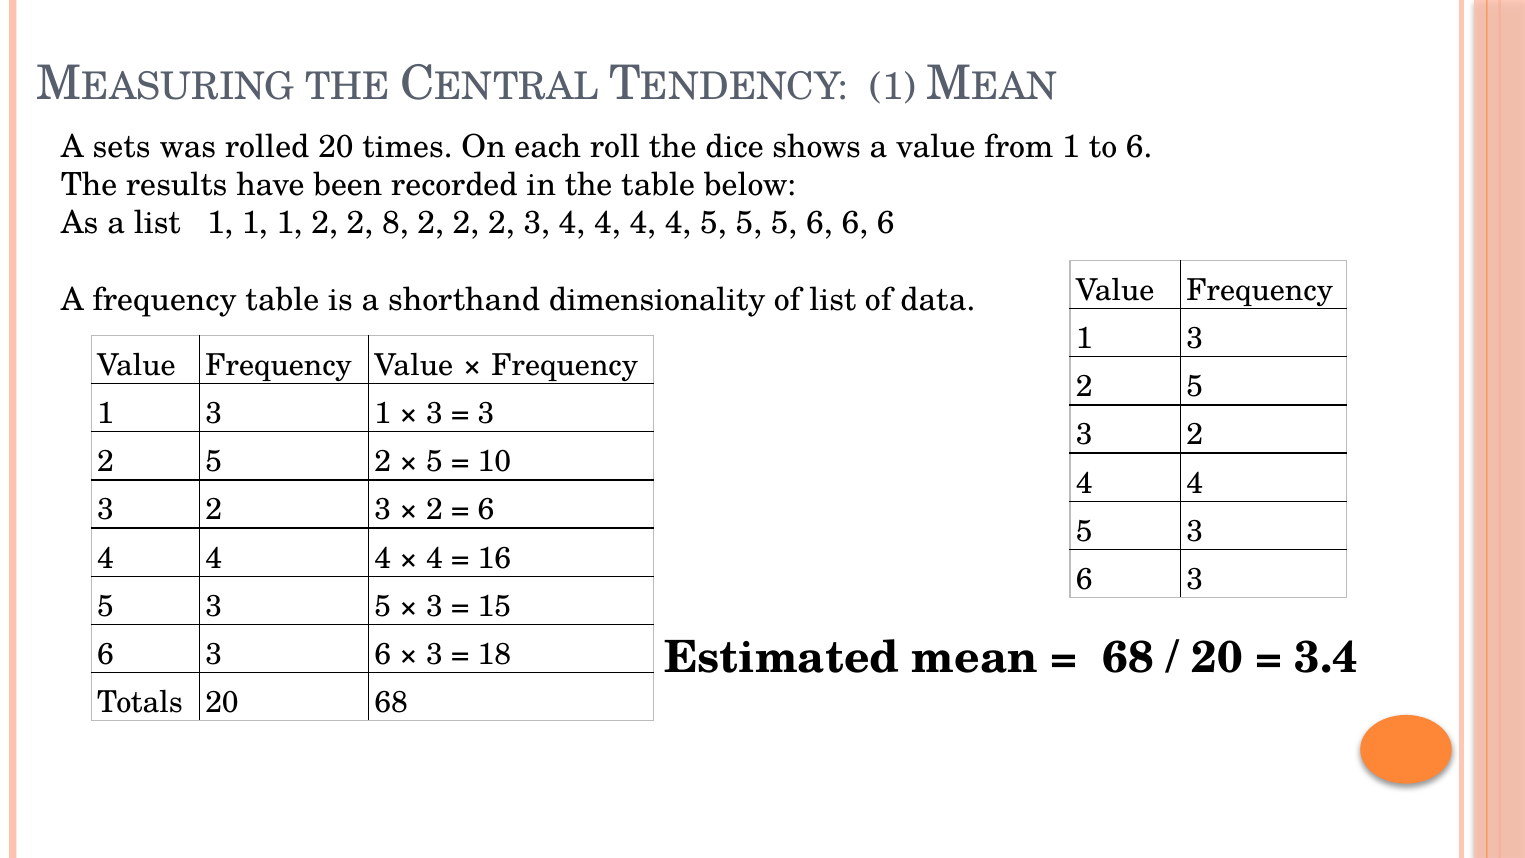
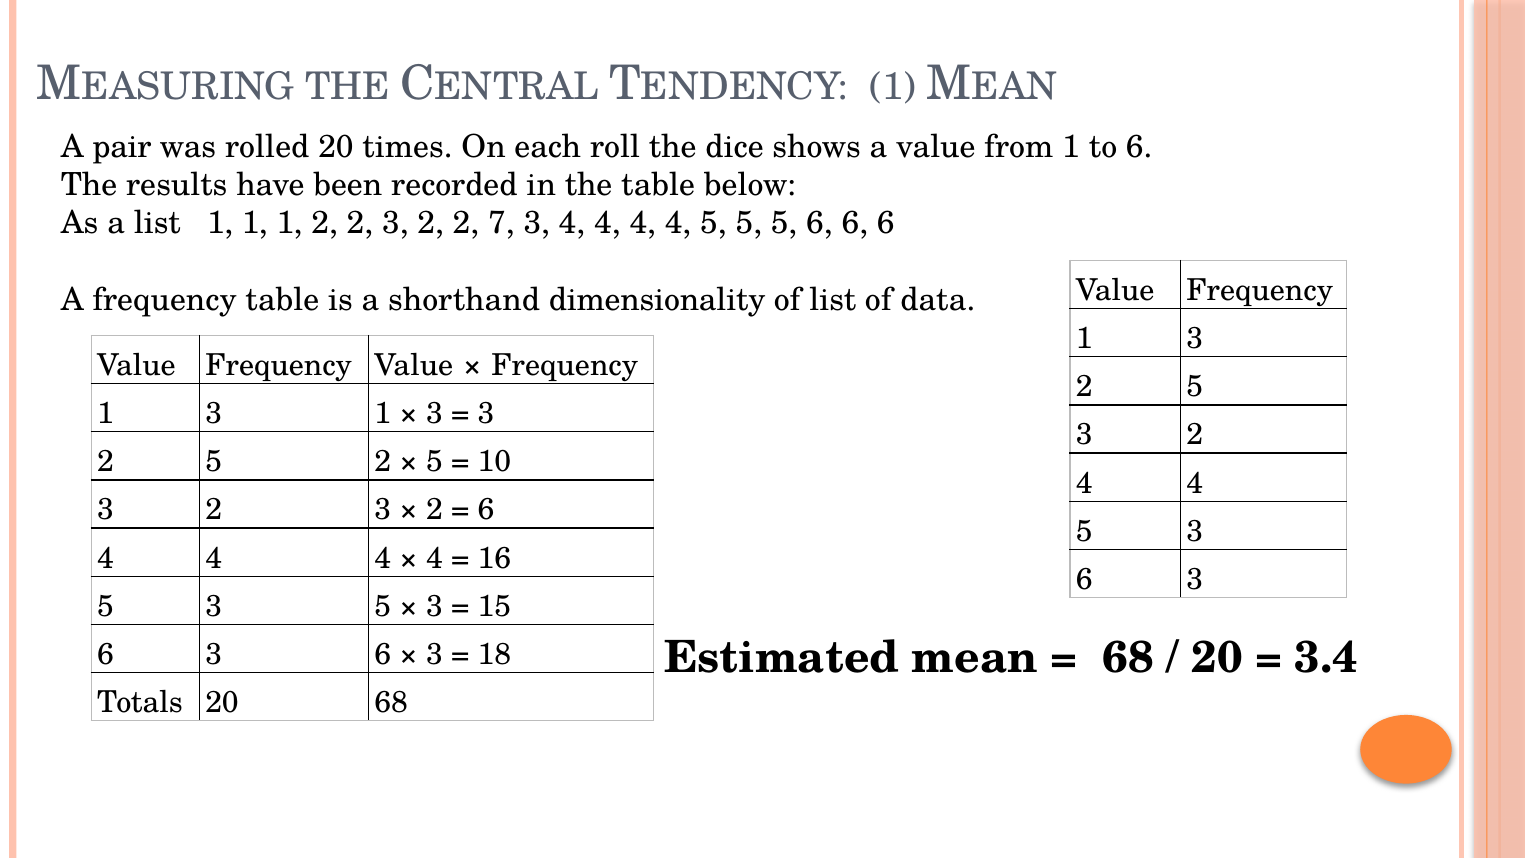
sets: sets -> pair
2 2 8: 8 -> 3
2 2 2: 2 -> 7
